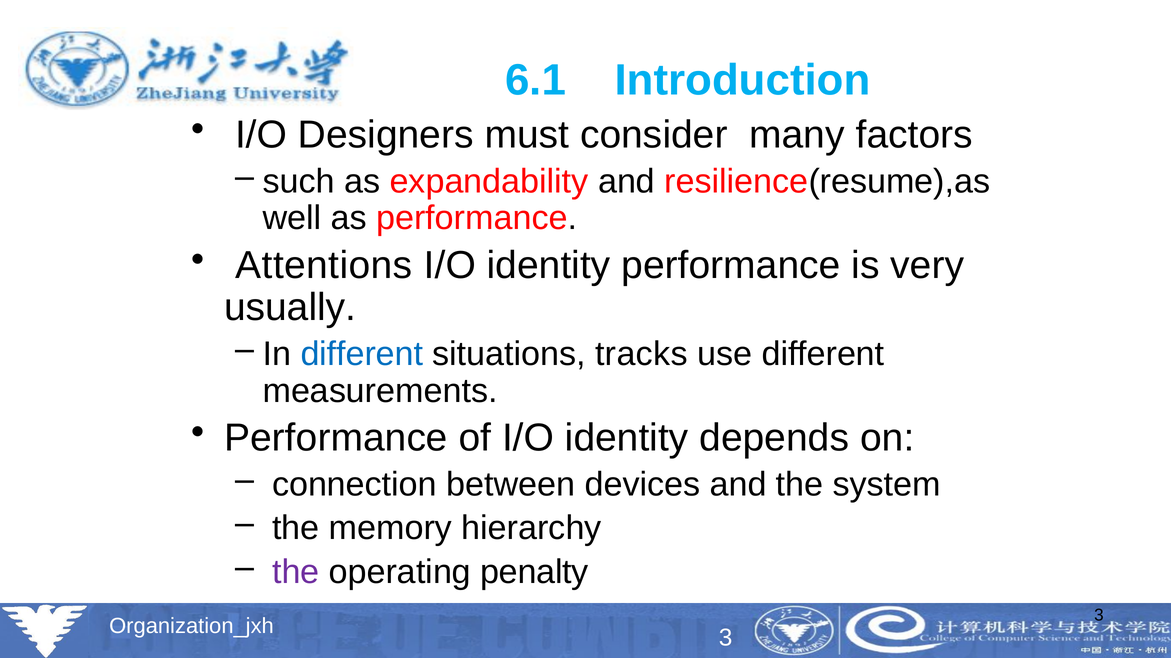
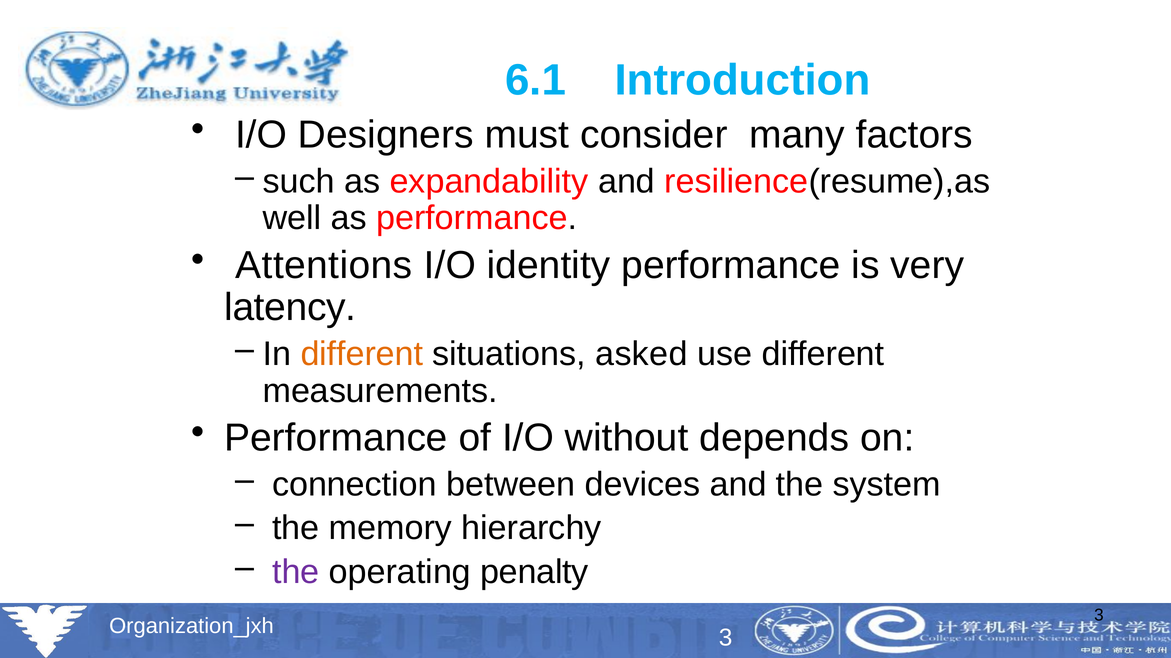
usually: usually -> latency
different at (362, 354) colour: blue -> orange
tracks: tracks -> asked
of I/O identity: identity -> without
